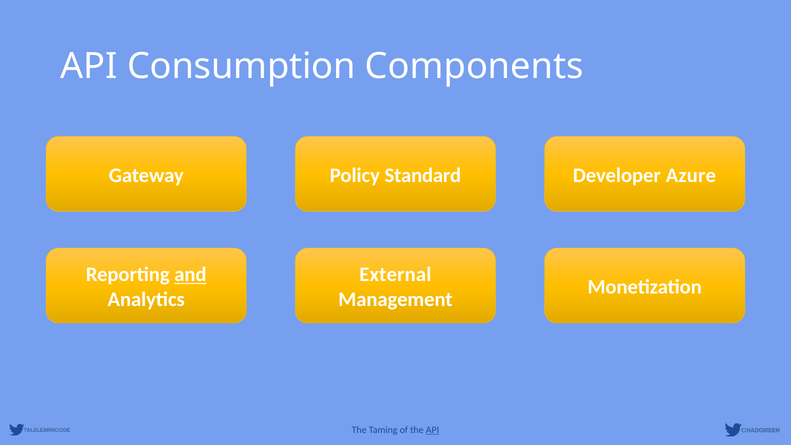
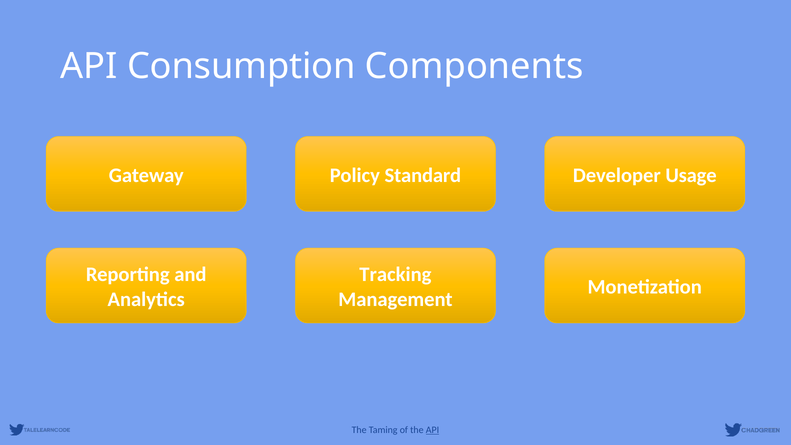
Azure: Azure -> Usage
and underline: present -> none
External: External -> Tracking
